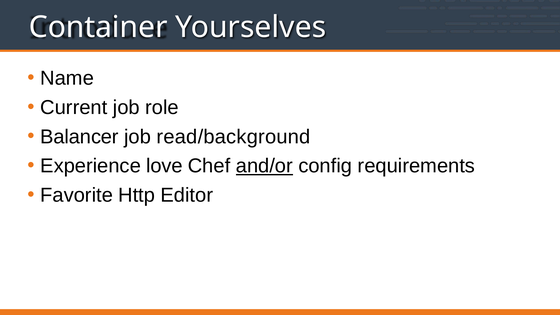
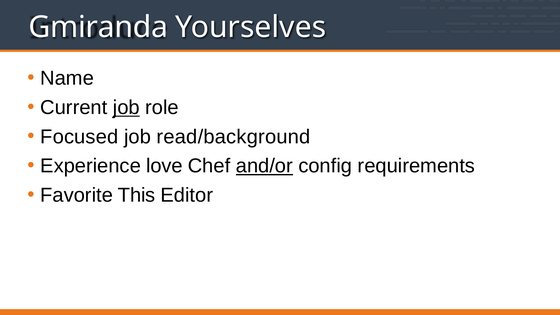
Container: Container -> Gmiranda
job at (126, 107) underline: none -> present
Balancer: Balancer -> Focused
Http: Http -> This
